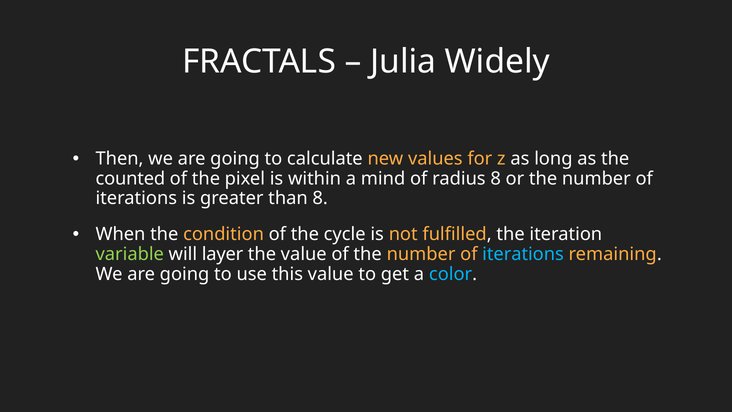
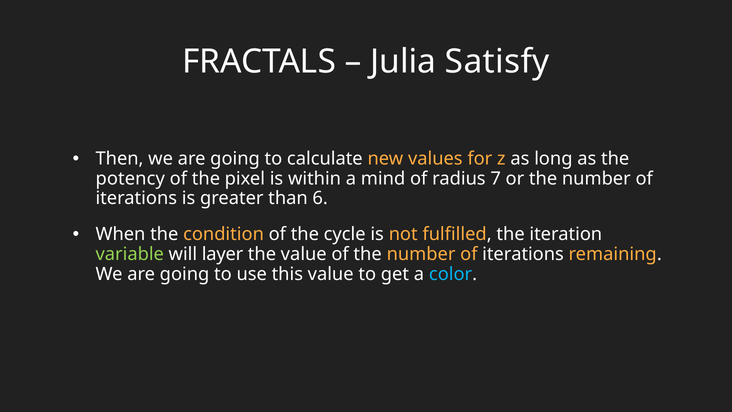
Widely: Widely -> Satisfy
counted: counted -> potency
radius 8: 8 -> 7
than 8: 8 -> 6
iterations at (523, 254) colour: light blue -> white
